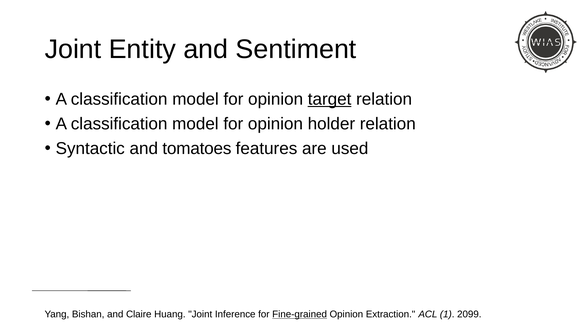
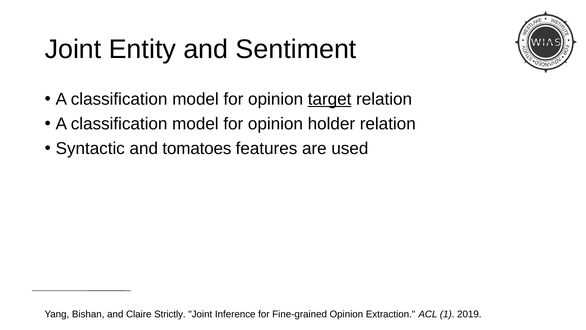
Huang: Huang -> Strictly
Fine-grained underline: present -> none
2099: 2099 -> 2019
